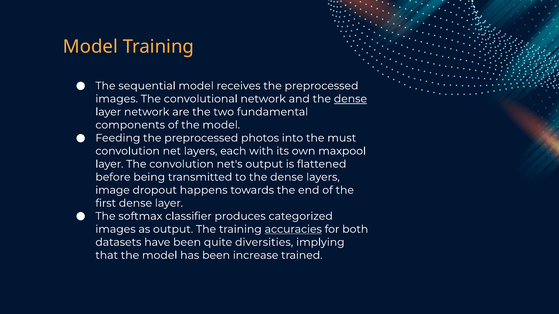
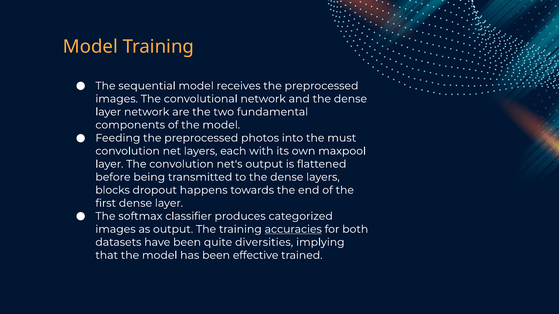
dense at (350, 99) underline: present -> none
image: image -> blocks
increase: increase -> effective
